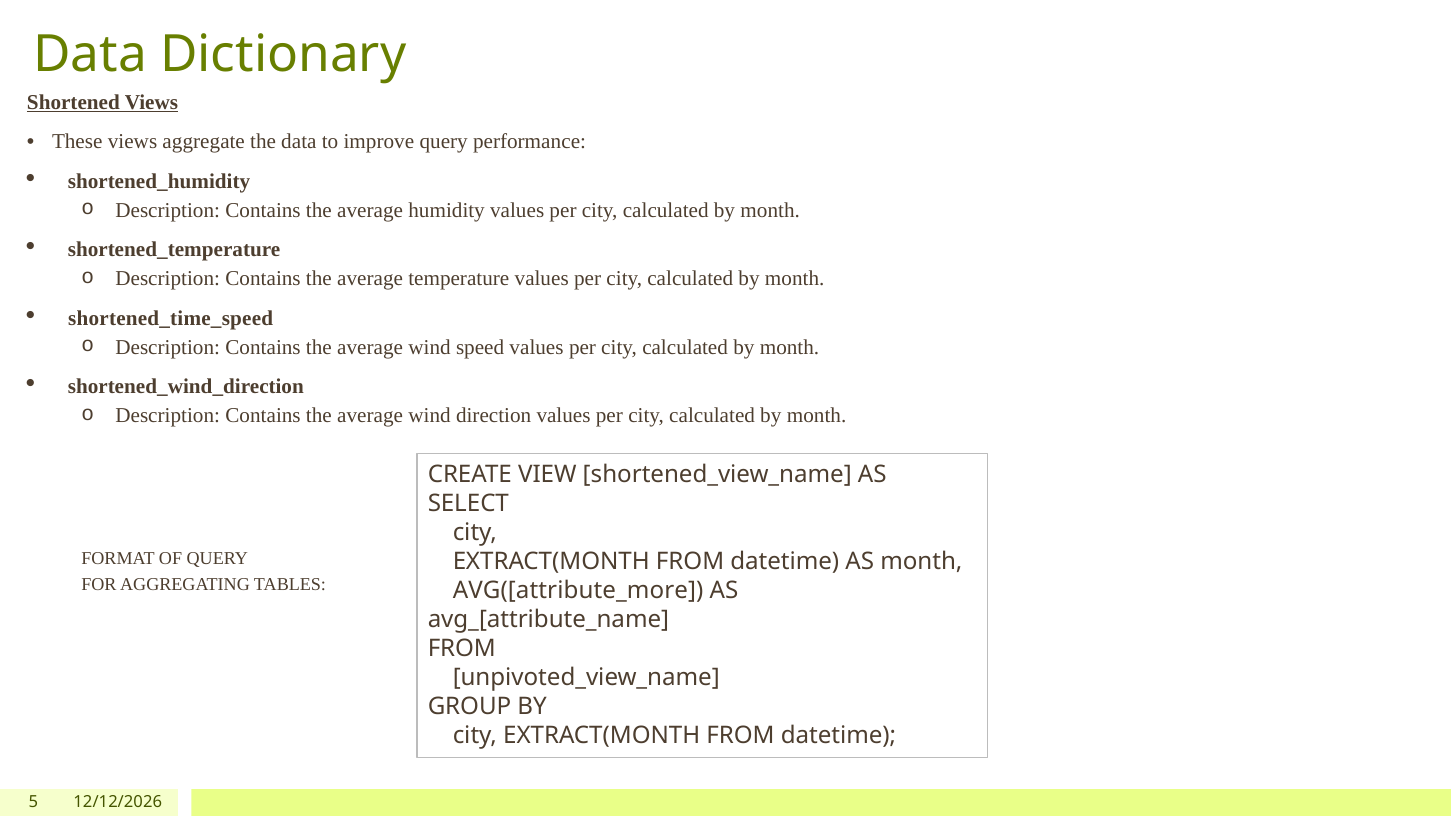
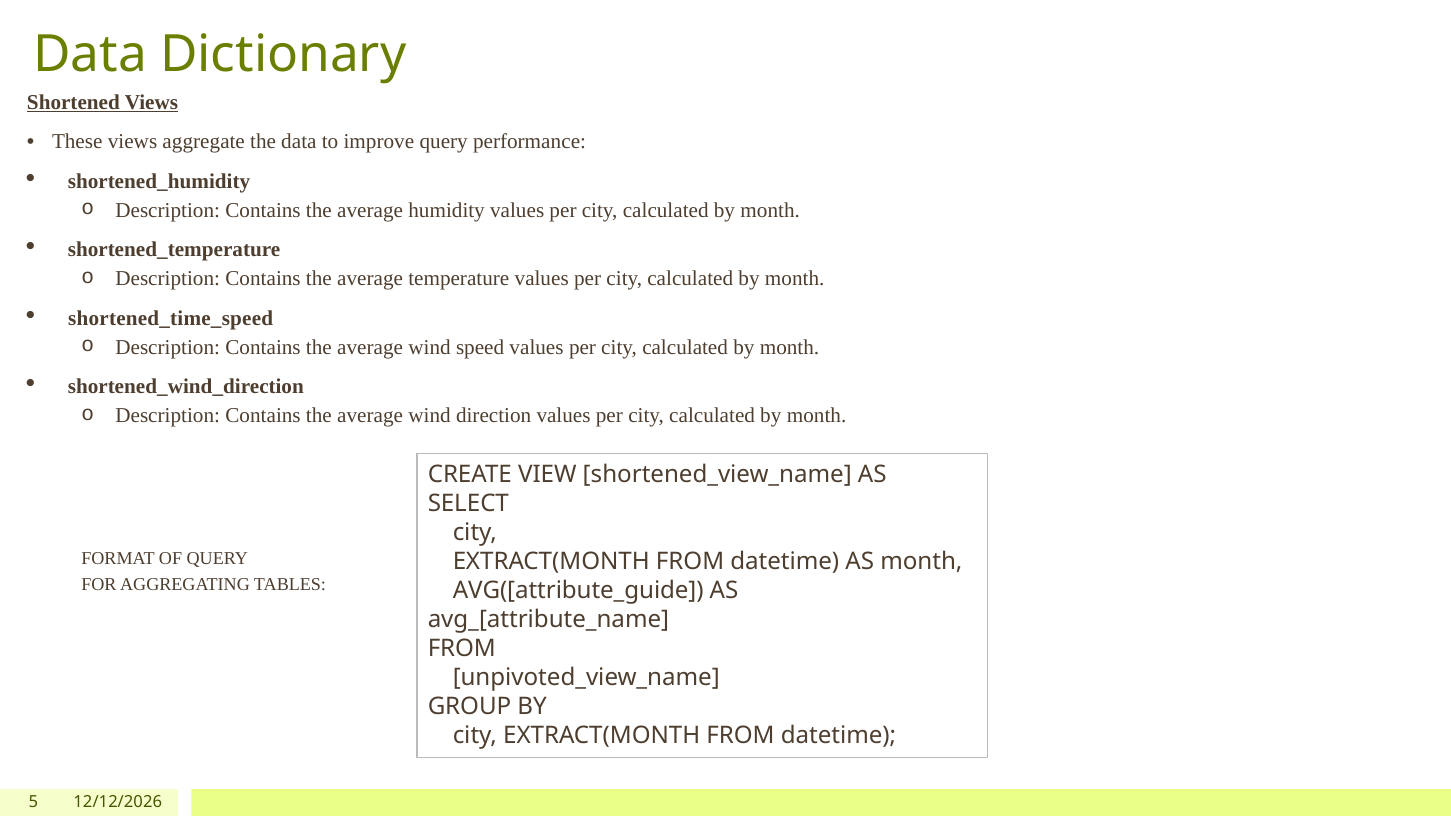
AVG([attribute_more: AVG([attribute_more -> AVG([attribute_guide
